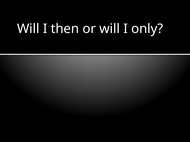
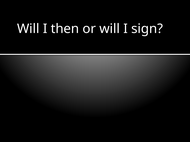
only: only -> sign
